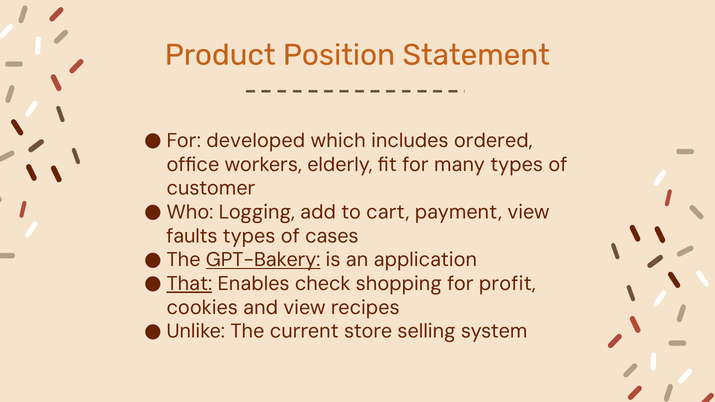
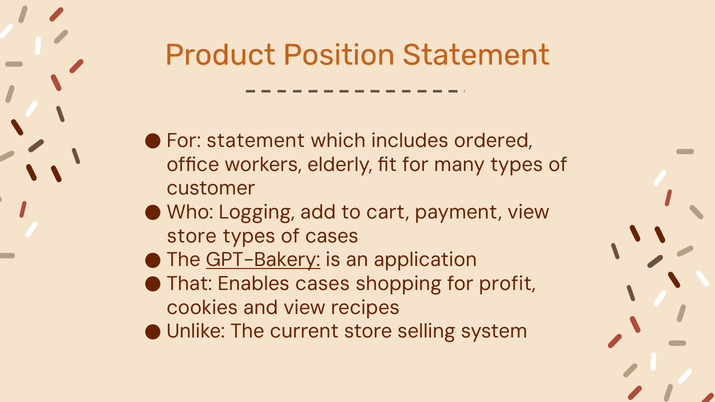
For developed: developed -> statement
faults at (192, 236): faults -> store
That underline: present -> none
Enables check: check -> cases
